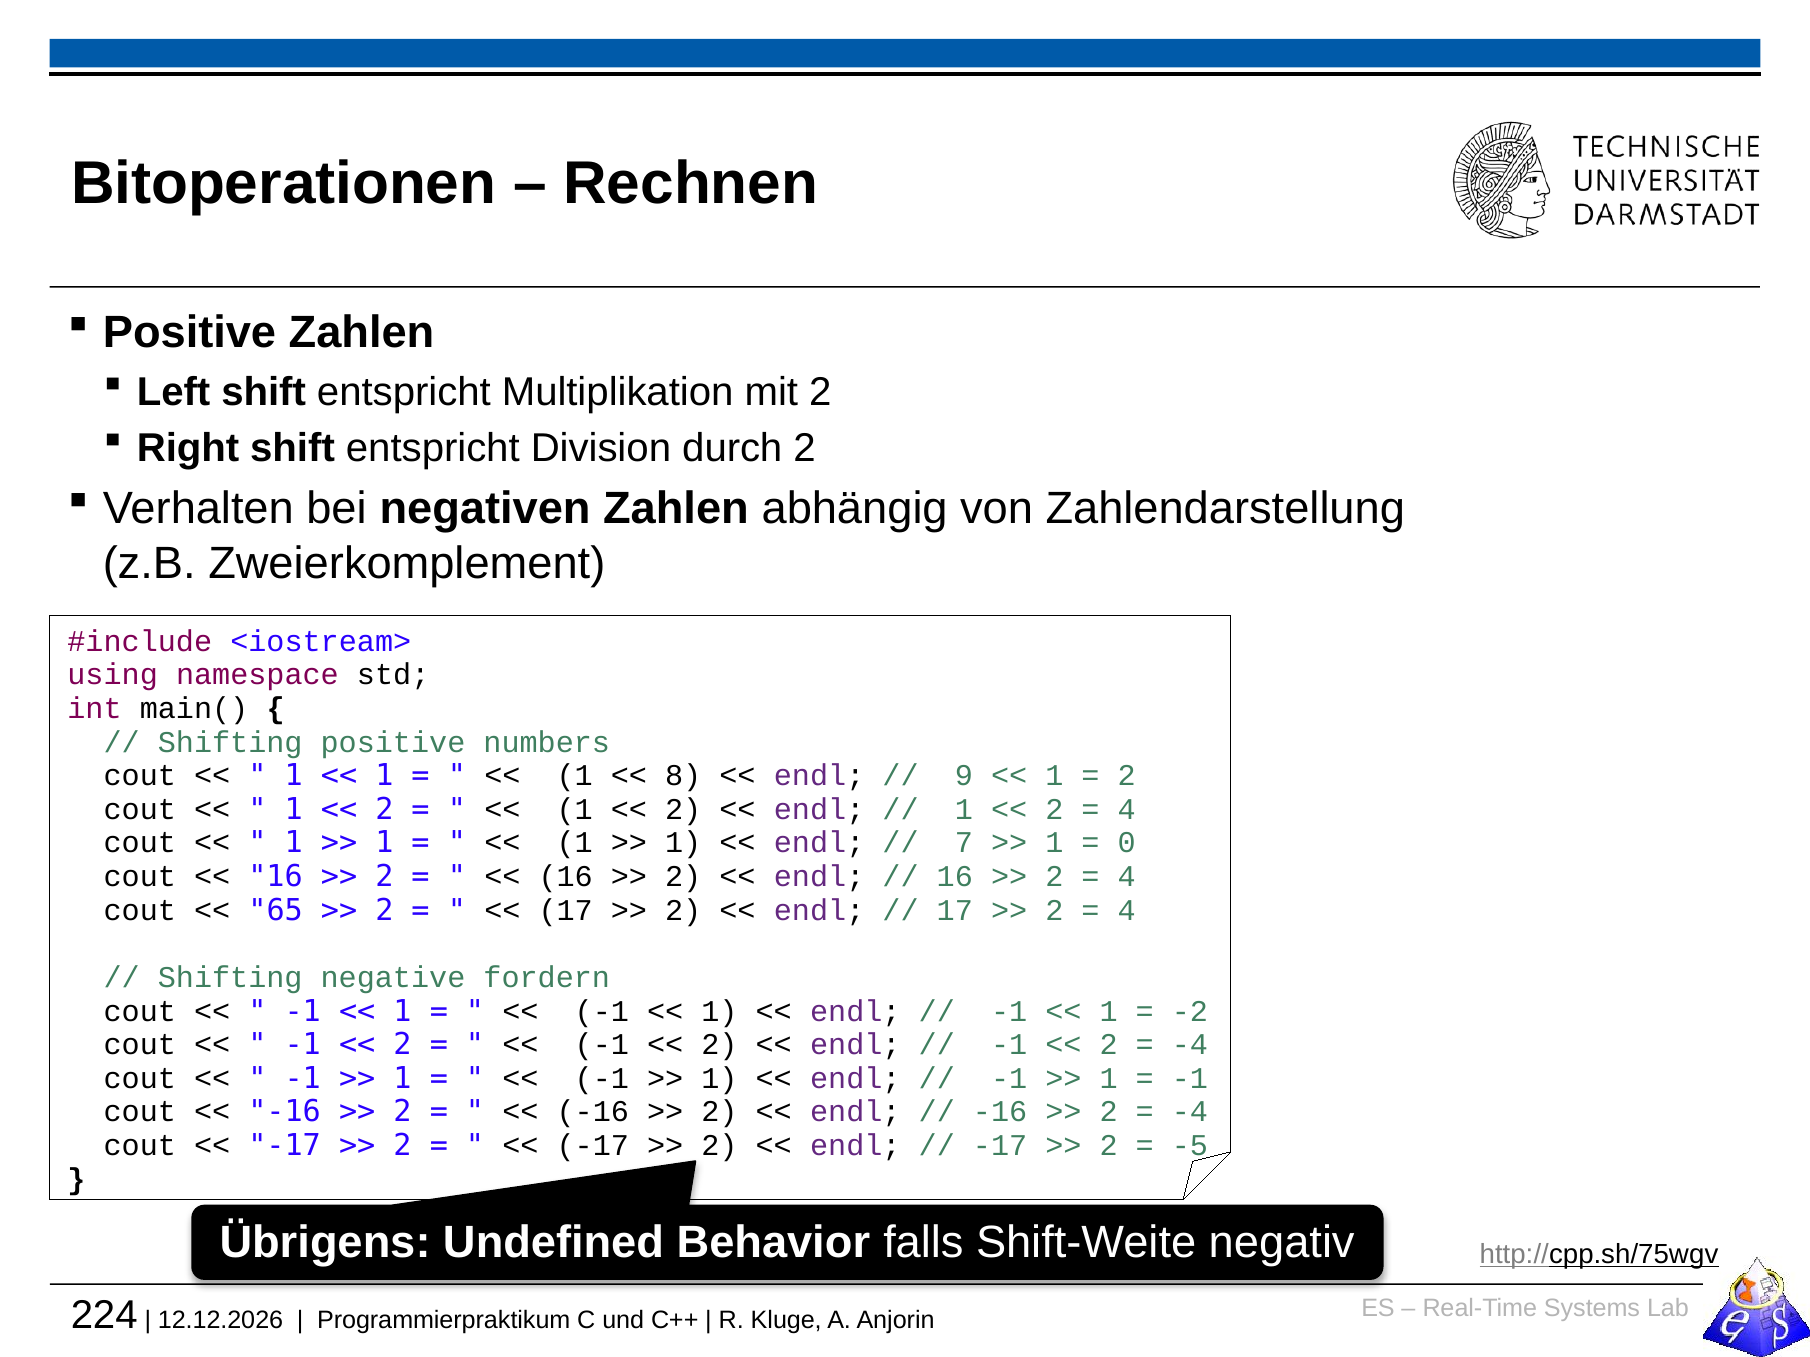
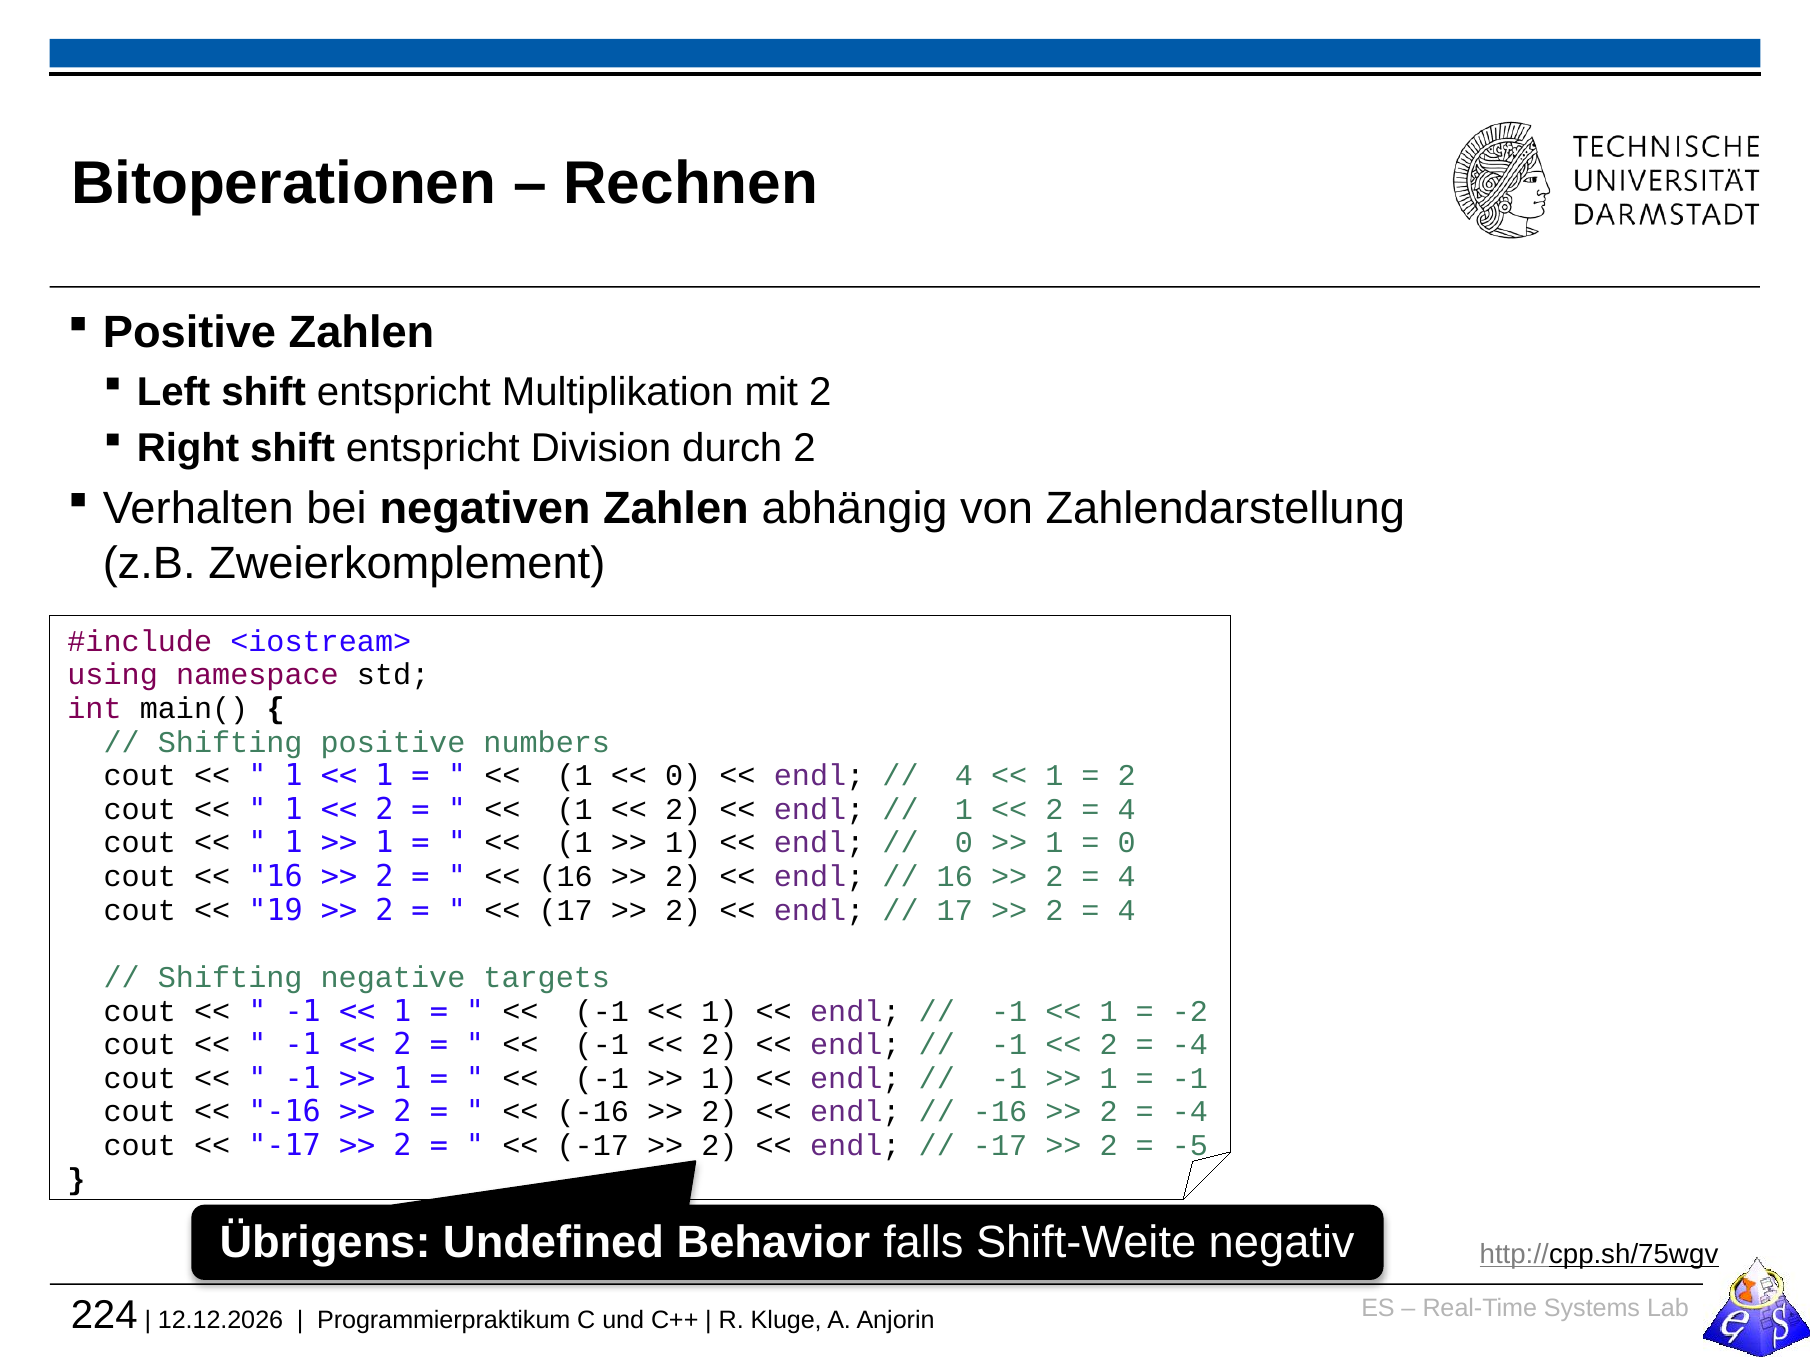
8 at (683, 776): 8 -> 0
9 at (964, 776): 9 -> 4
7 at (964, 843): 7 -> 0
65: 65 -> 19
fordern: fordern -> targets
